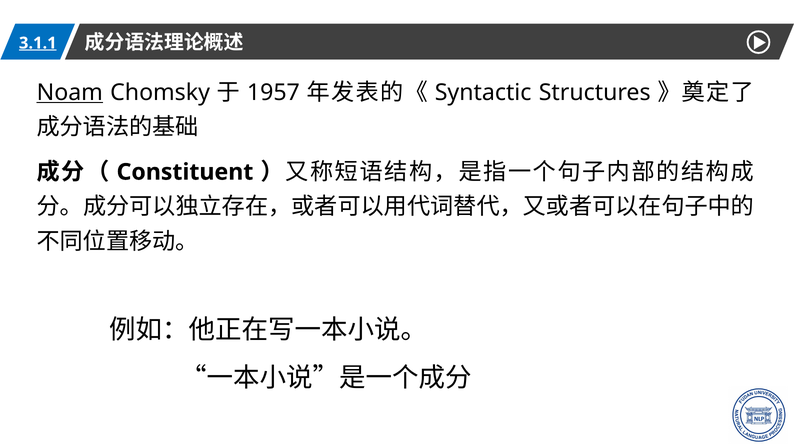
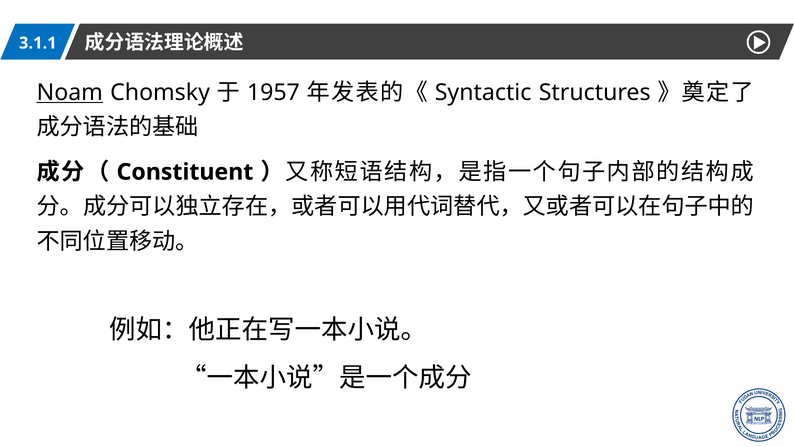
3.1.1 underline: present -> none
